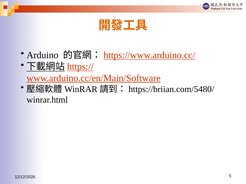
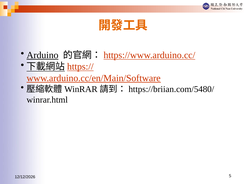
Arduino underline: none -> present
